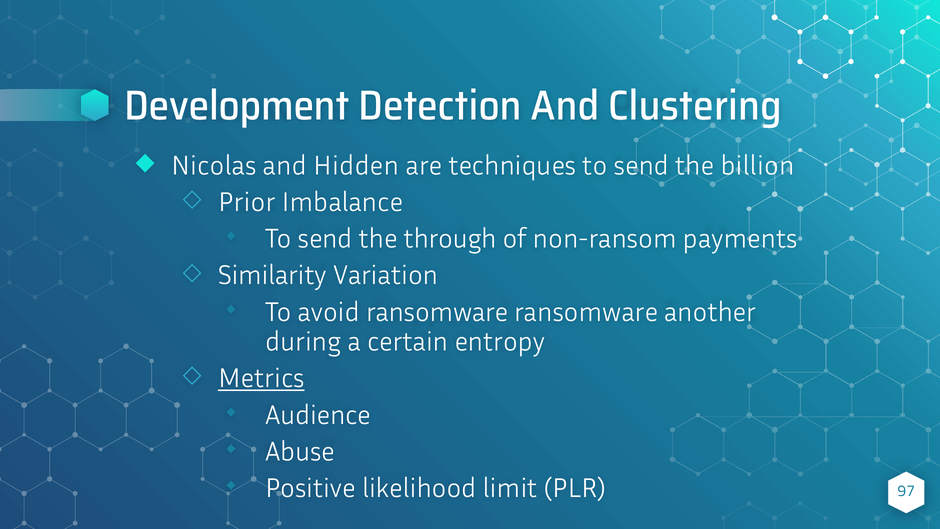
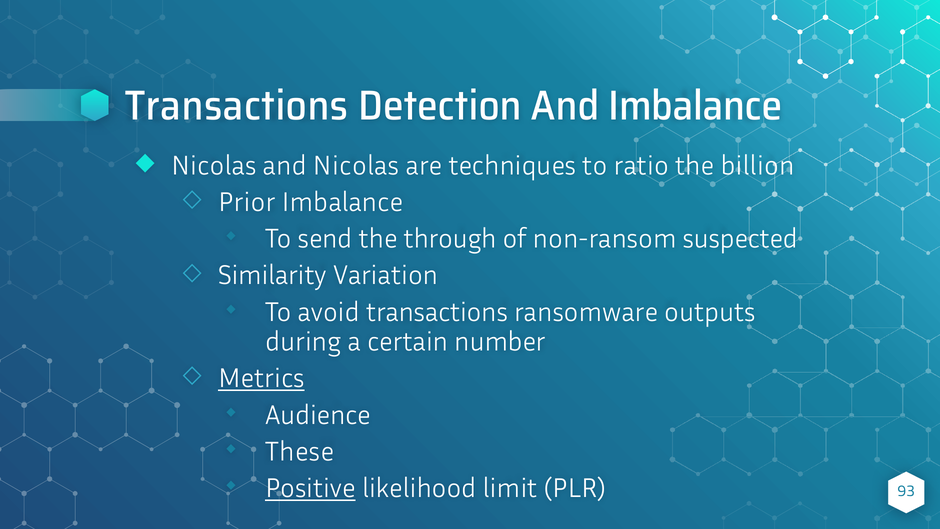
Development at (237, 106): Development -> Transactions
And Clustering: Clustering -> Imbalance
and Hidden: Hidden -> Nicolas
send at (641, 165): send -> ratio
payments: payments -> suspected
avoid ransomware: ransomware -> transactions
another: another -> outputs
entropy: entropy -> number
Abuse: Abuse -> These
Positive underline: none -> present
97: 97 -> 93
